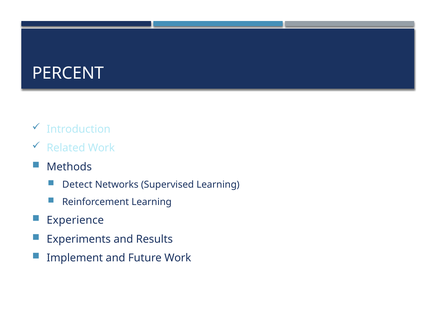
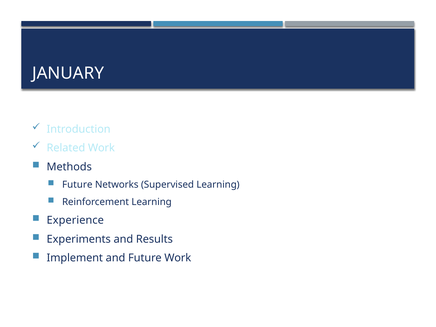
PERCENT: PERCENT -> JANUARY
Detect at (77, 185): Detect -> Future
